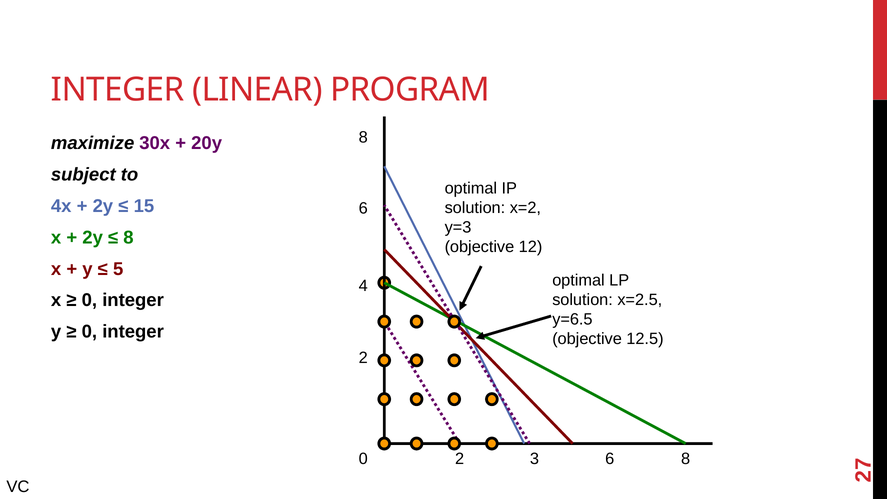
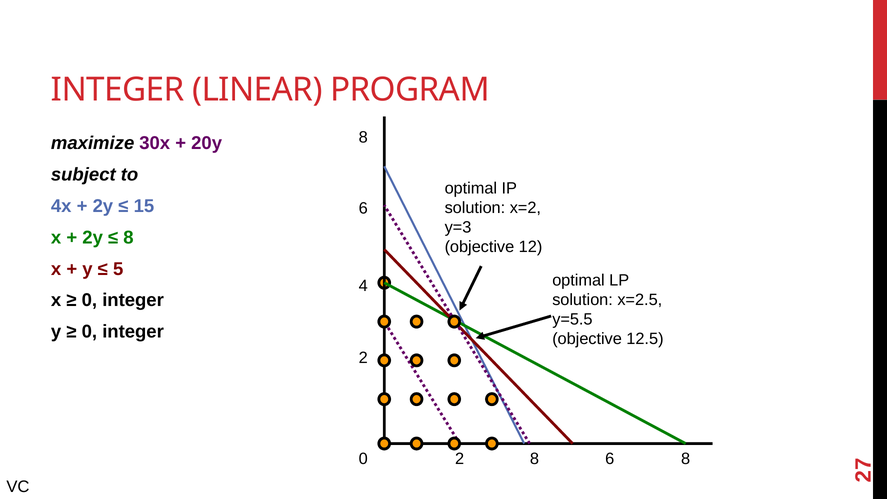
y=6.5: y=6.5 -> y=5.5
2 3: 3 -> 8
